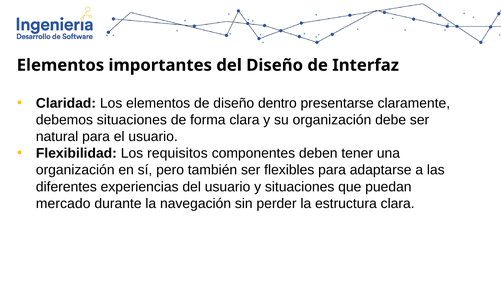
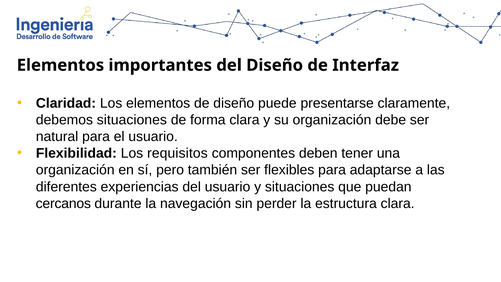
dentro: dentro -> puede
mercado: mercado -> cercanos
